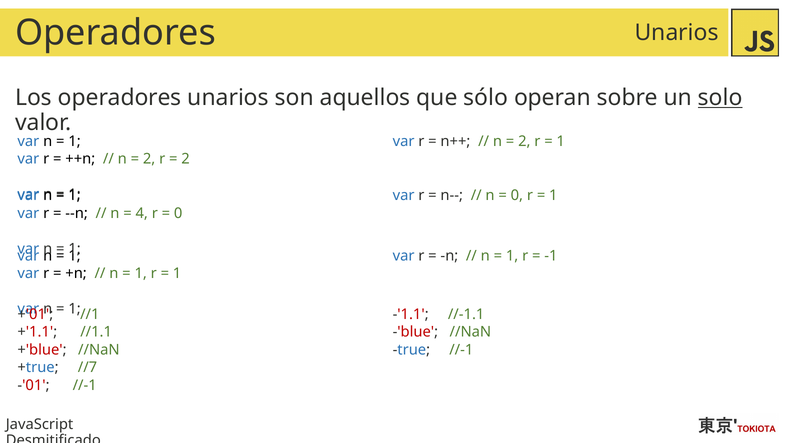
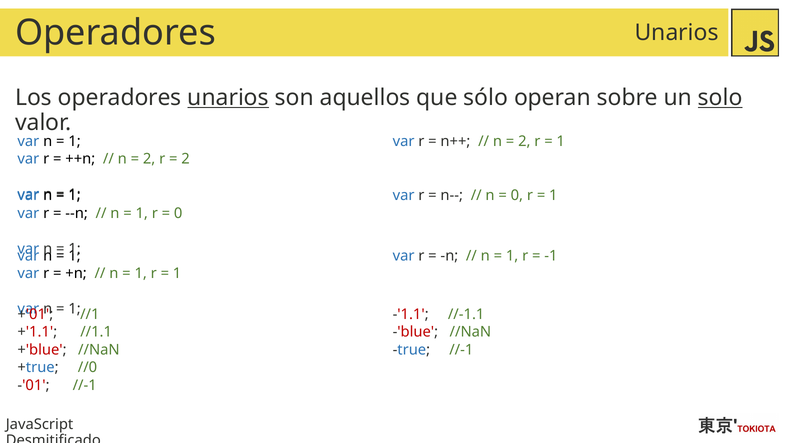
unarios at (228, 98) underline: none -> present
4 at (142, 213): 4 -> 1
//7: //7 -> //0
